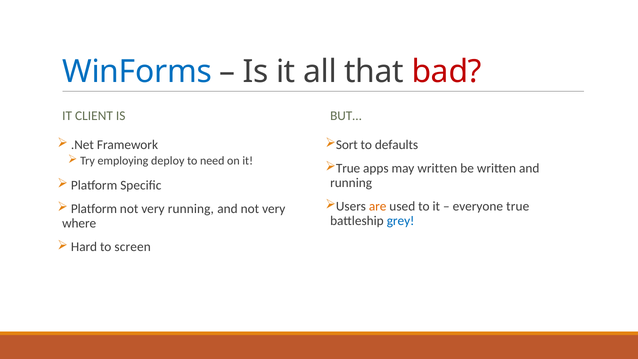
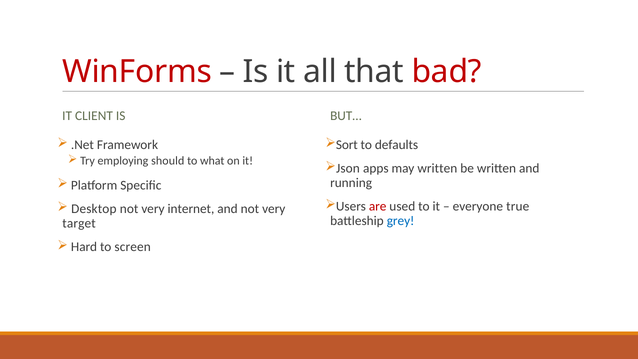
WinForms colour: blue -> red
deploy: deploy -> should
need: need -> what
True at (348, 168): True -> Json
are colour: orange -> red
Platform at (94, 209): Platform -> Desktop
very running: running -> internet
where: where -> target
